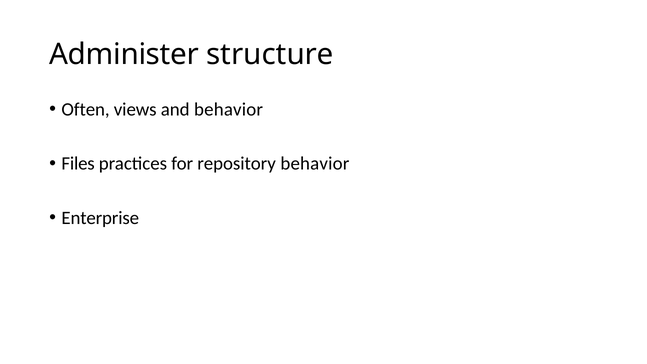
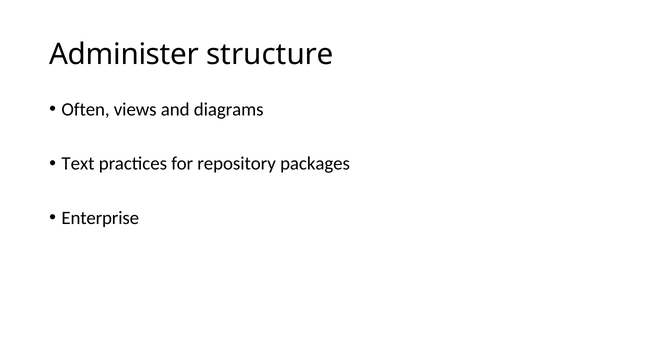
and behavior: behavior -> diagrams
Files: Files -> Text
repository behavior: behavior -> packages
